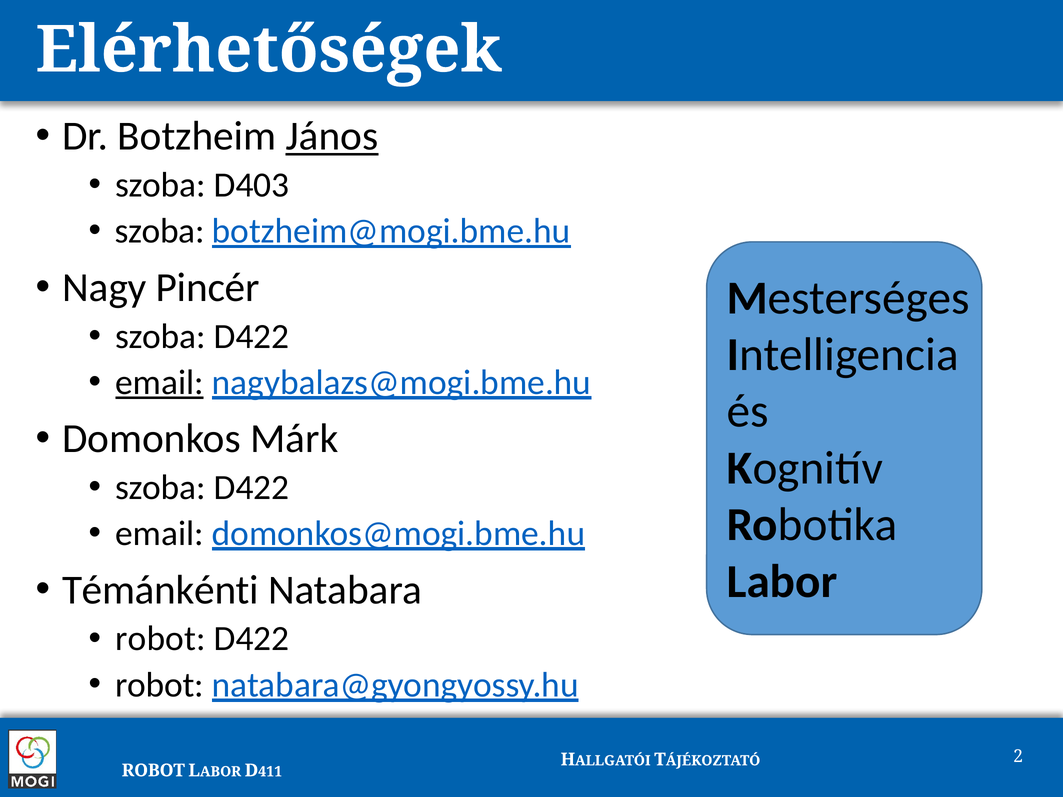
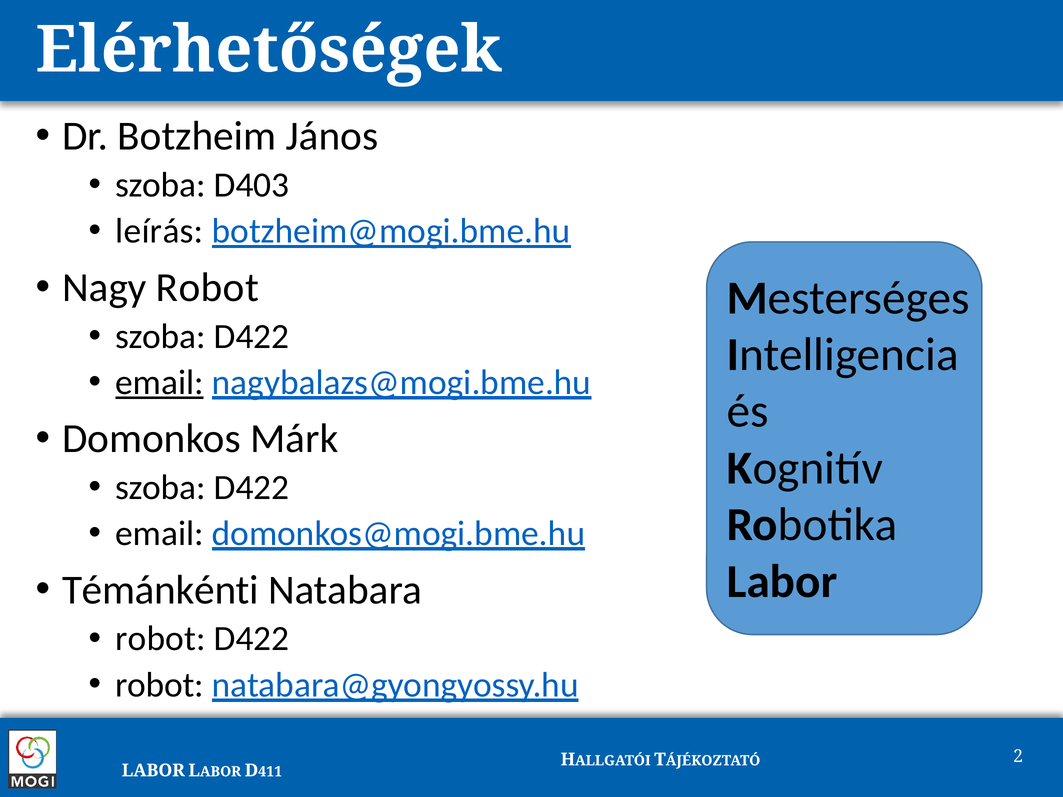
János underline: present -> none
szoba at (160, 231): szoba -> leírás
Nagy Pincér: Pincér -> Robot
ROBOT at (153, 771): ROBOT -> LABOR
